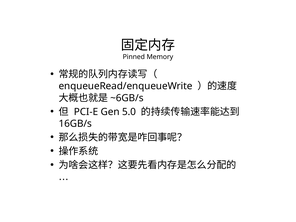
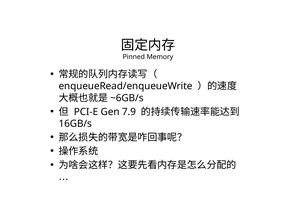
5.0: 5.0 -> 7.9
